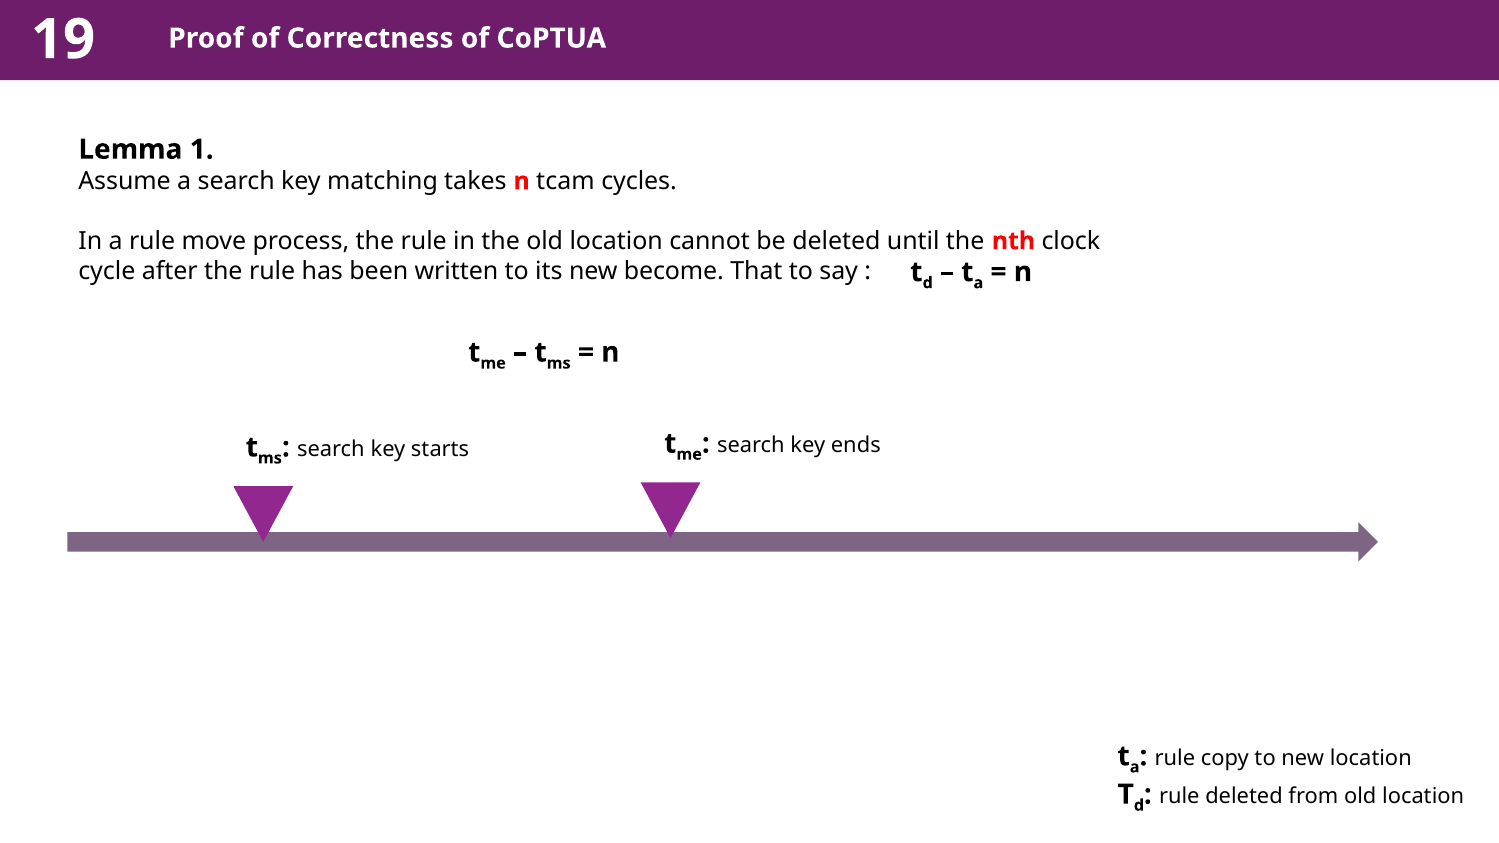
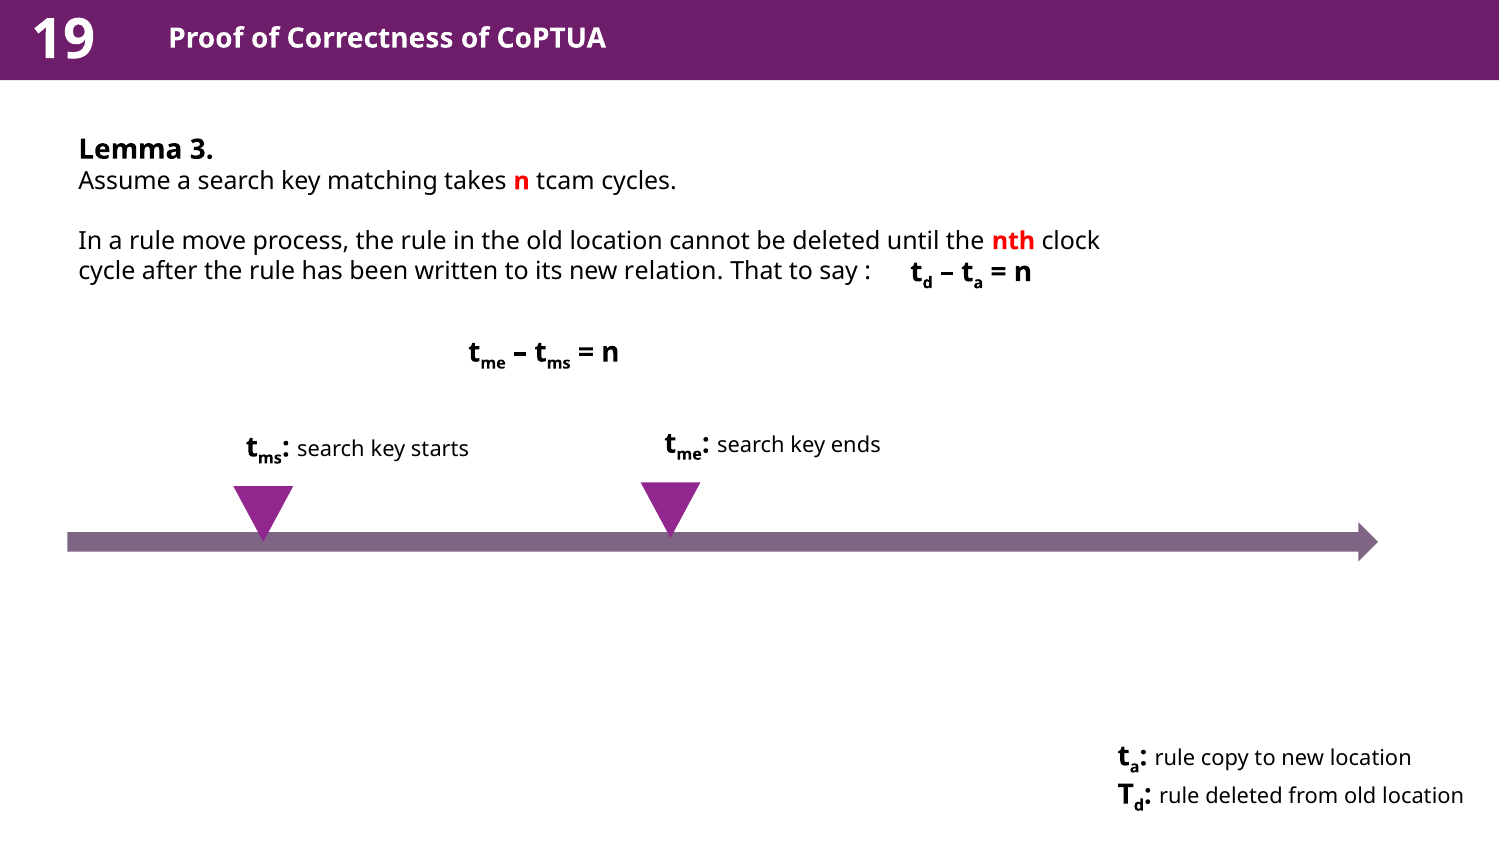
1: 1 -> 3
become: become -> relation
